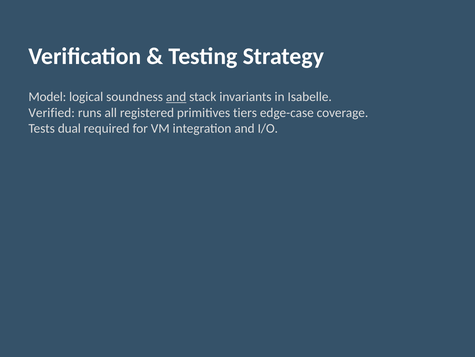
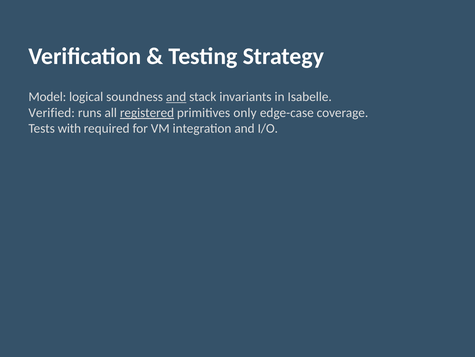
registered underline: none -> present
tiers: tiers -> only
dual: dual -> with
